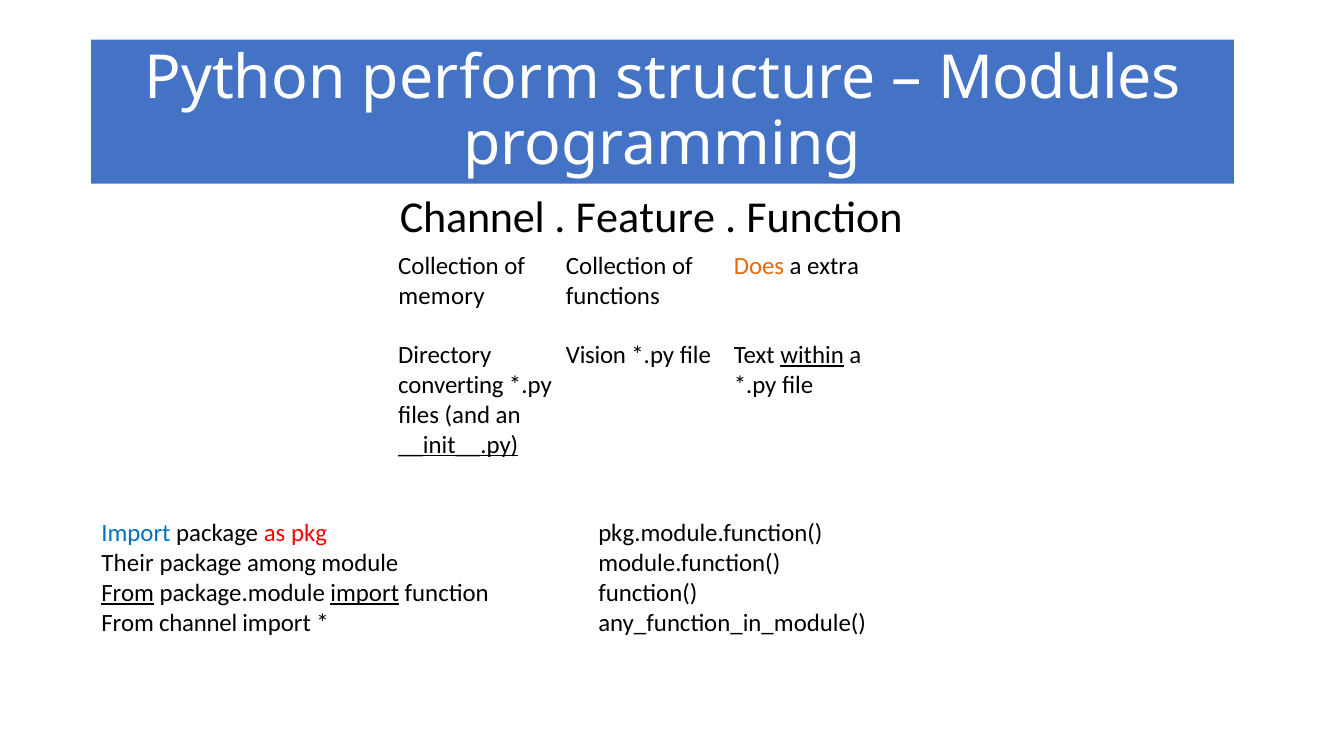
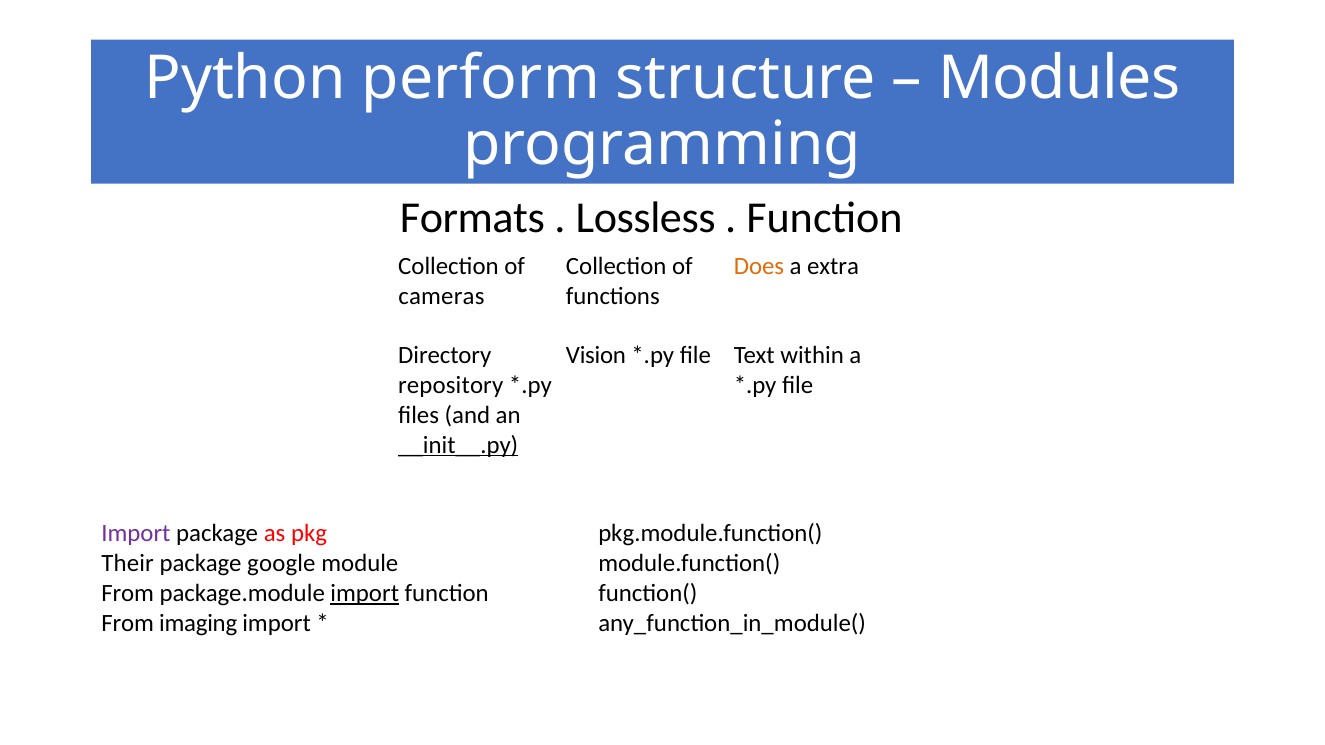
Channel at (472, 218): Channel -> Formats
Feature: Feature -> Lossless
memory: memory -> cameras
within underline: present -> none
converting: converting -> repository
Import at (136, 534) colour: blue -> purple
among: among -> google
From at (128, 593) underline: present -> none
From channel: channel -> imaging
